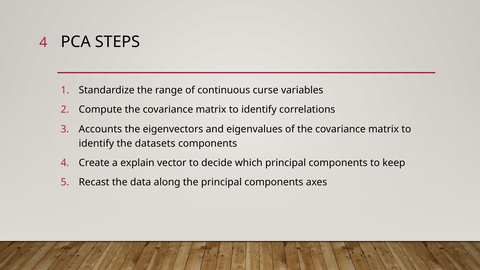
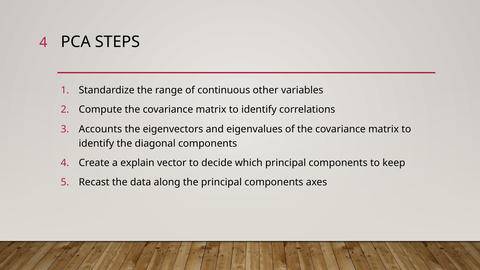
curse: curse -> other
datasets: datasets -> diagonal
